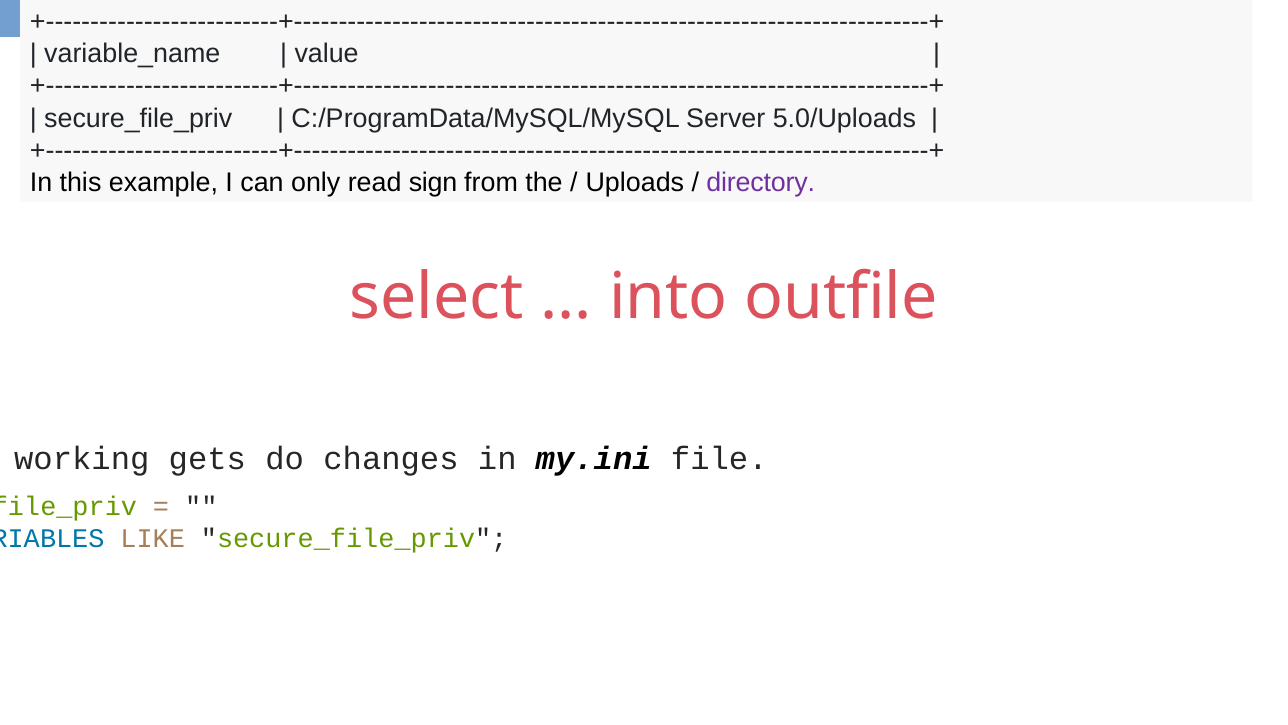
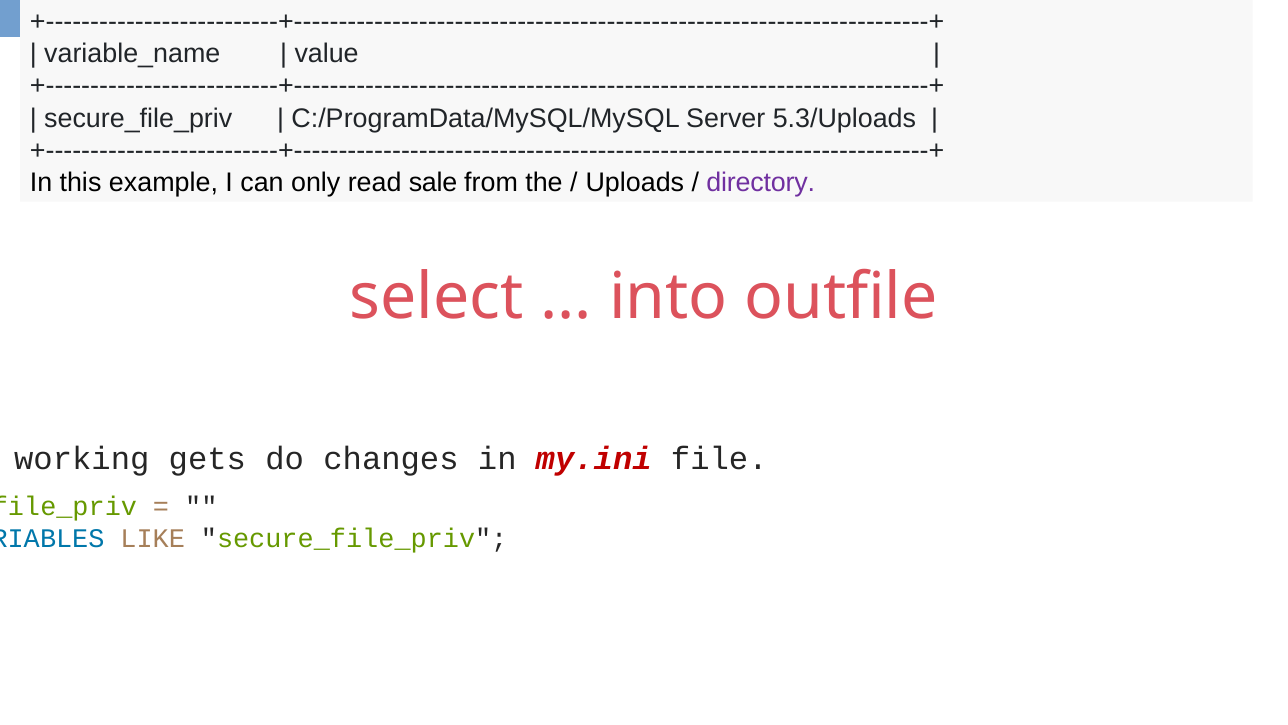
5.0/Uploads: 5.0/Uploads -> 5.3/Uploads
sign: sign -> sale
my.ini colour: black -> red
